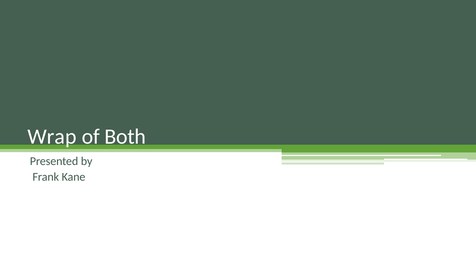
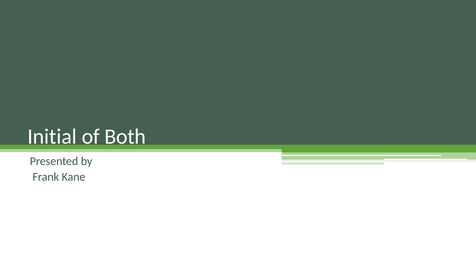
Wrap: Wrap -> Initial
